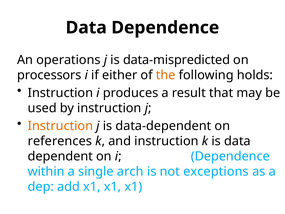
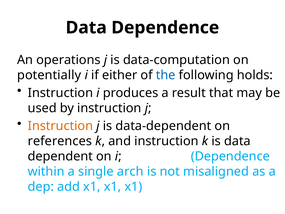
data-mispredicted: data-mispredicted -> data-computation
processors: processors -> potentially
the colour: orange -> blue
exceptions: exceptions -> misaligned
